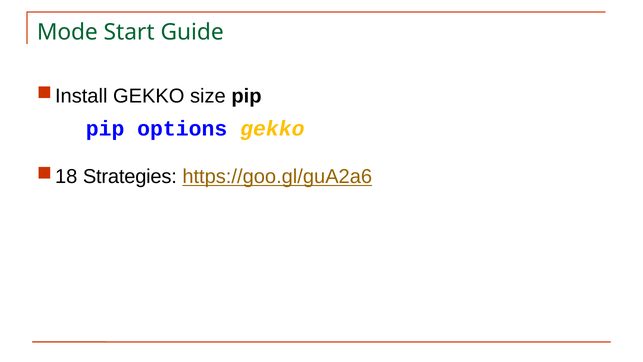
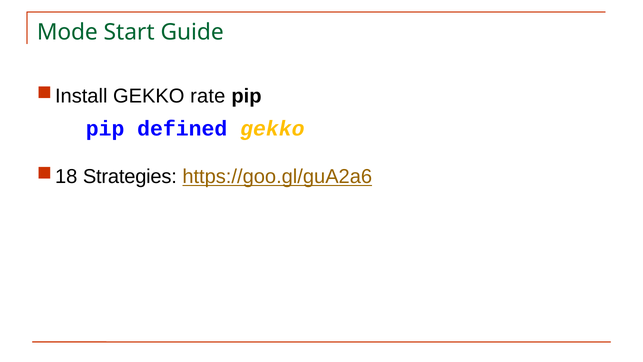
size: size -> rate
options: options -> defined
